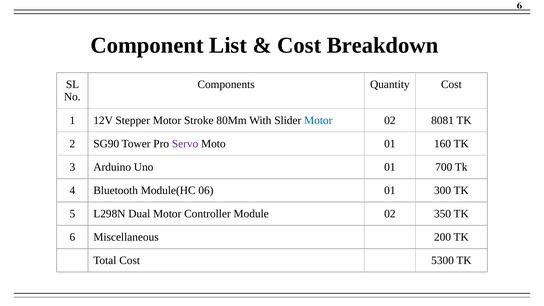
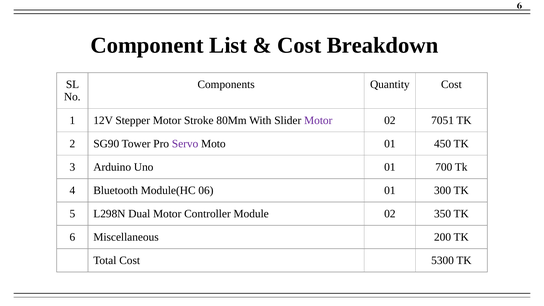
Motor at (318, 120) colour: blue -> purple
8081: 8081 -> 7051
160: 160 -> 450
